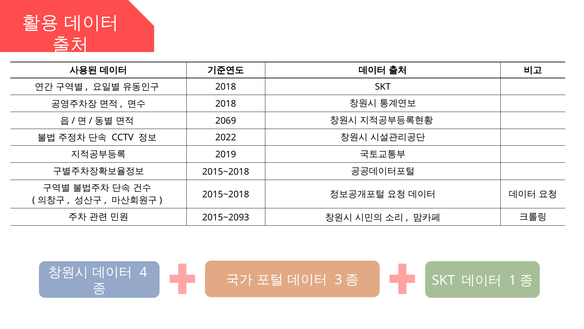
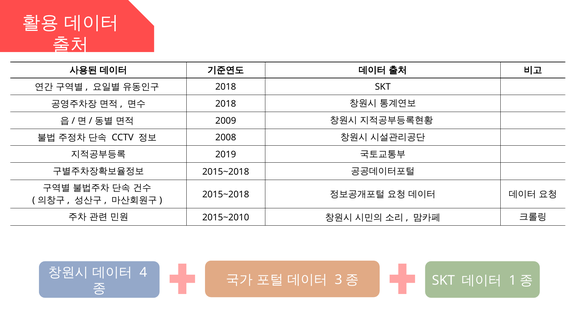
2069: 2069 -> 2009
2022: 2022 -> 2008
2015~2093: 2015~2093 -> 2015~2010
